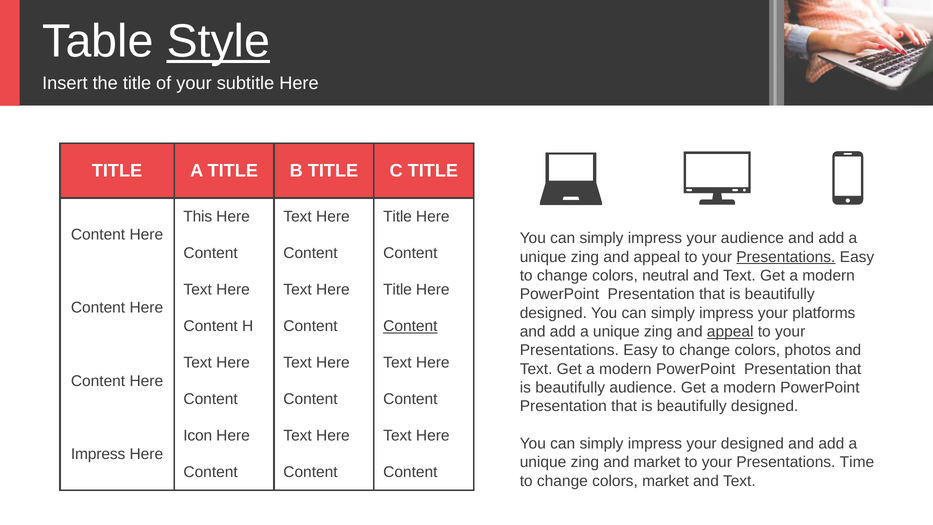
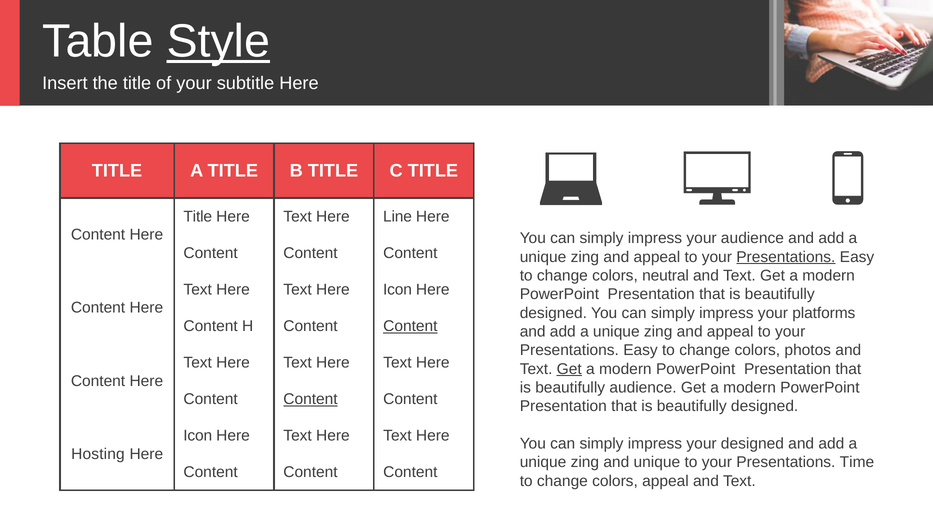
This at (198, 216): This -> Title
Title at (397, 216): Title -> Line
Title at (397, 290): Title -> Icon
appeal at (730, 332) underline: present -> none
Get at (569, 369) underline: none -> present
Content at (310, 399) underline: none -> present
Impress at (98, 454): Impress -> Hosting
and market: market -> unique
colors market: market -> appeal
